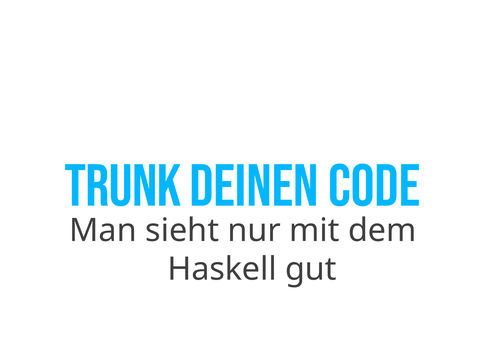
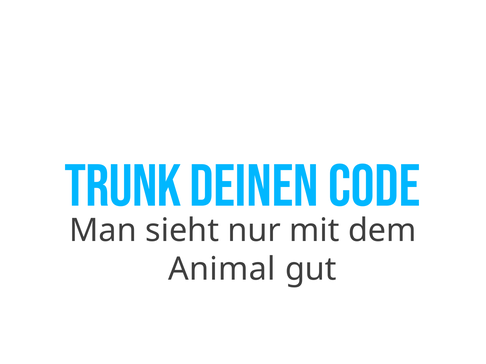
Haskell: Haskell -> Animal
